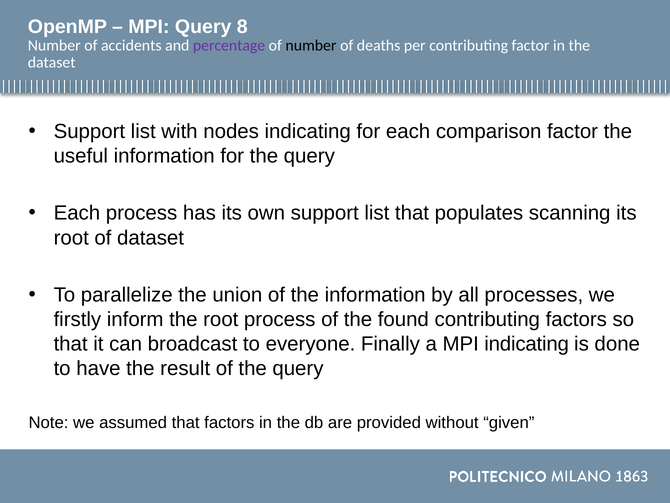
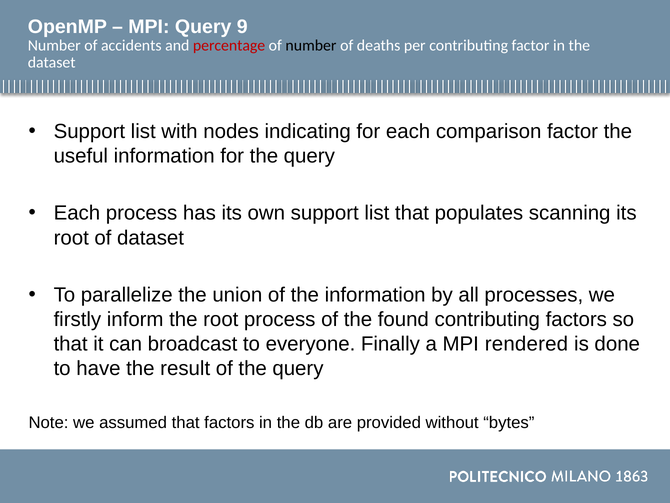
8: 8 -> 9
percentage colour: purple -> red
MPI indicating: indicating -> rendered
given: given -> bytes
